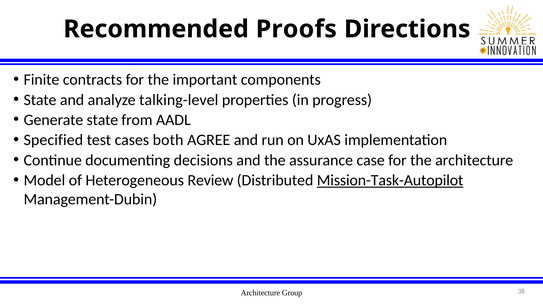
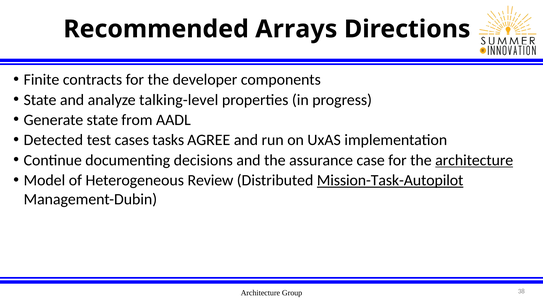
Proofs: Proofs -> Arrays
important: important -> developer
Specified: Specified -> Detected
both: both -> tasks
architecture at (474, 160) underline: none -> present
